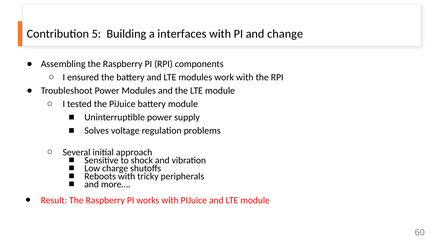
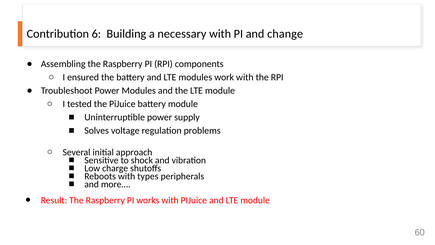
5: 5 -> 6
interfaces: interfaces -> necessary
tricky: tricky -> types
